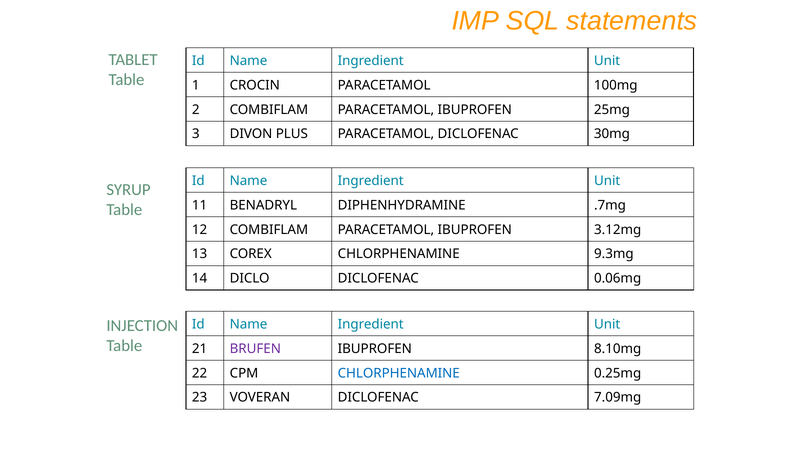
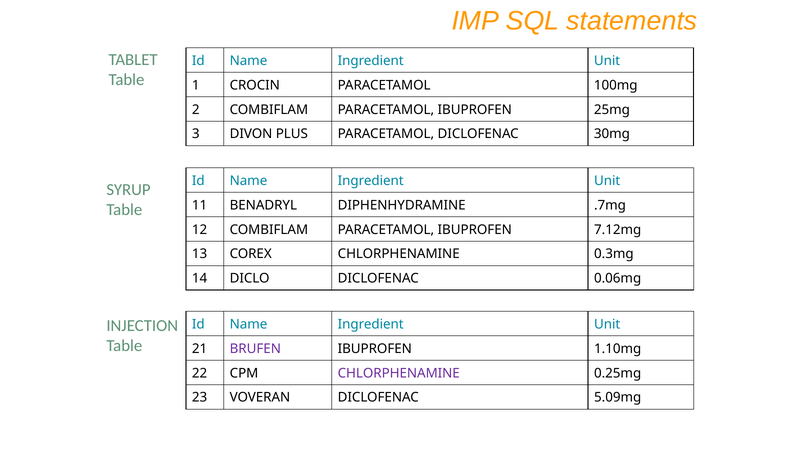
3.12mg: 3.12mg -> 7.12mg
9.3mg: 9.3mg -> 0.3mg
8.10mg: 8.10mg -> 1.10mg
CHLORPHENAMINE at (399, 373) colour: blue -> purple
7.09mg: 7.09mg -> 5.09mg
